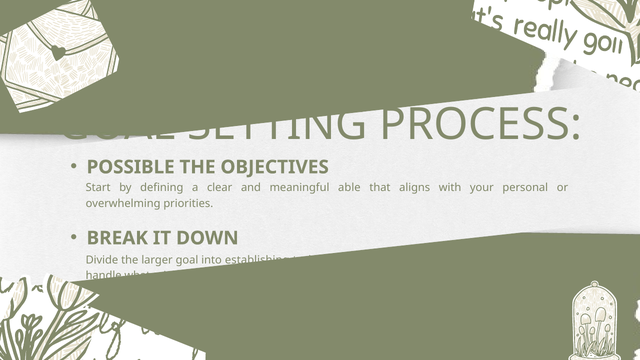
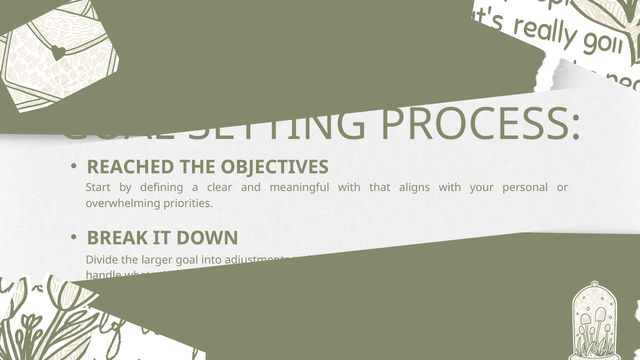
POSSIBLE: POSSIBLE -> REACHED
meaningful able: able -> with
establishing: establishing -> adjustments
